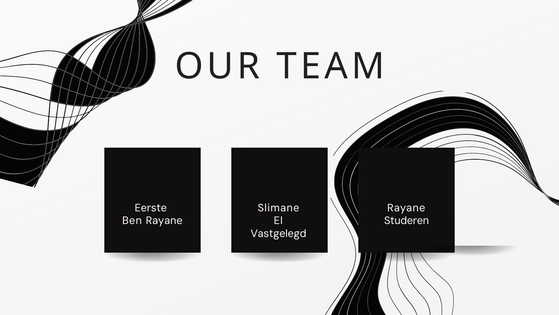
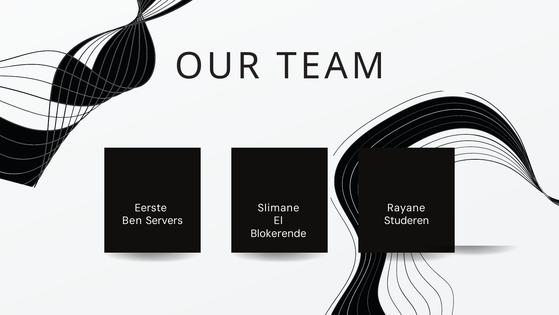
Ben Rayane: Rayane -> Servers
Vastgelegd: Vastgelegd -> Blokerende
